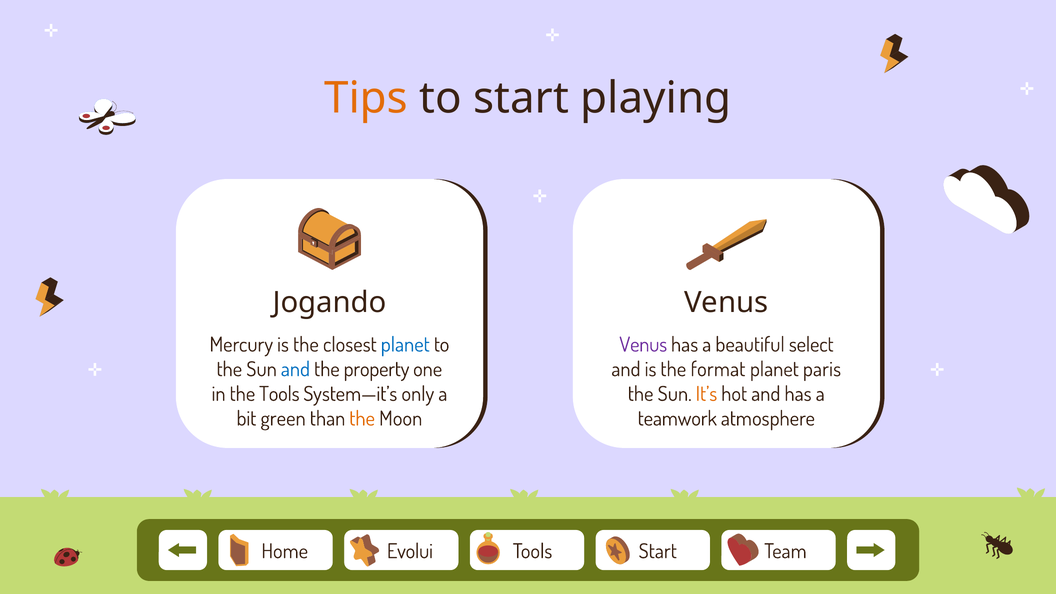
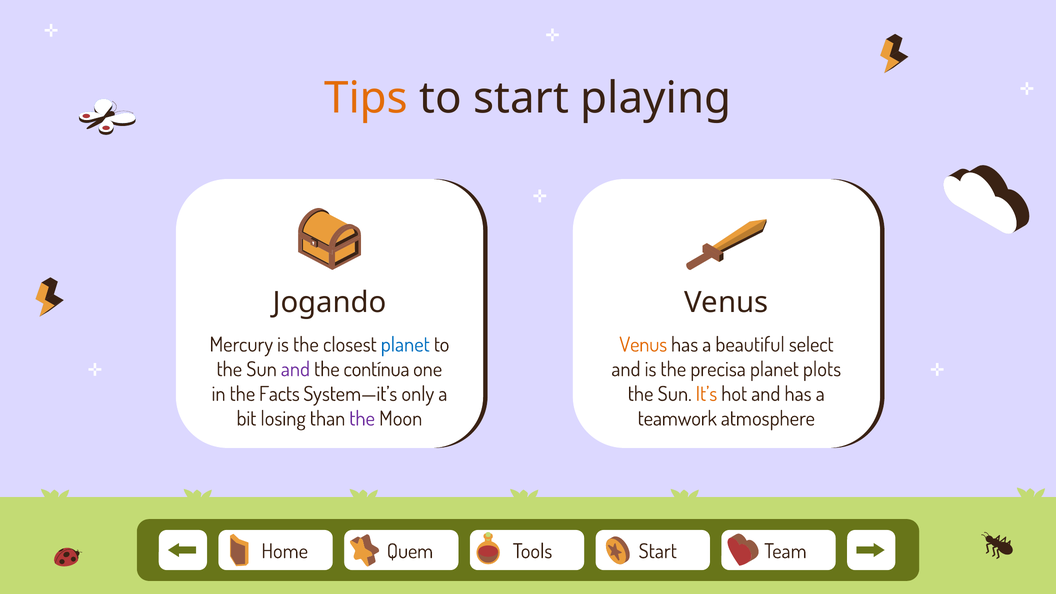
Venus at (643, 345) colour: purple -> orange
and at (295, 369) colour: blue -> purple
property: property -> contínua
format: format -> precisa
paris: paris -> plots
the Tools: Tools -> Facts
green: green -> losing
the at (362, 419) colour: orange -> purple
Evolui: Evolui -> Quem
